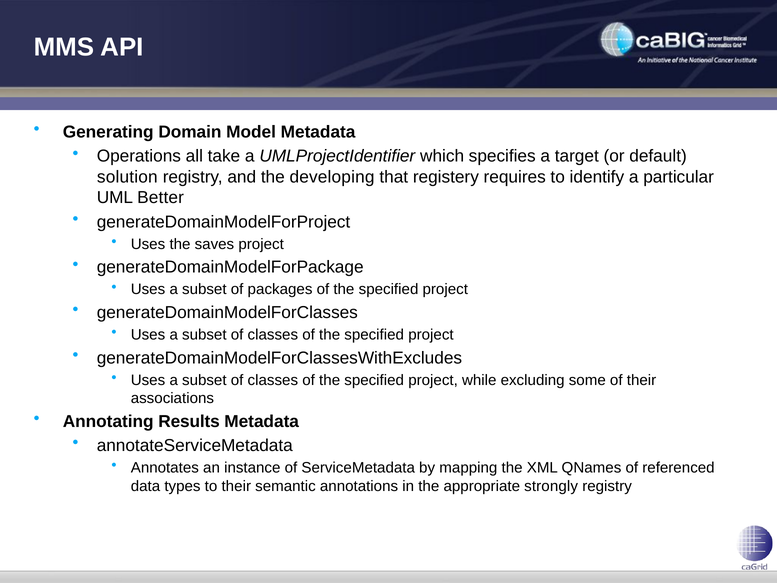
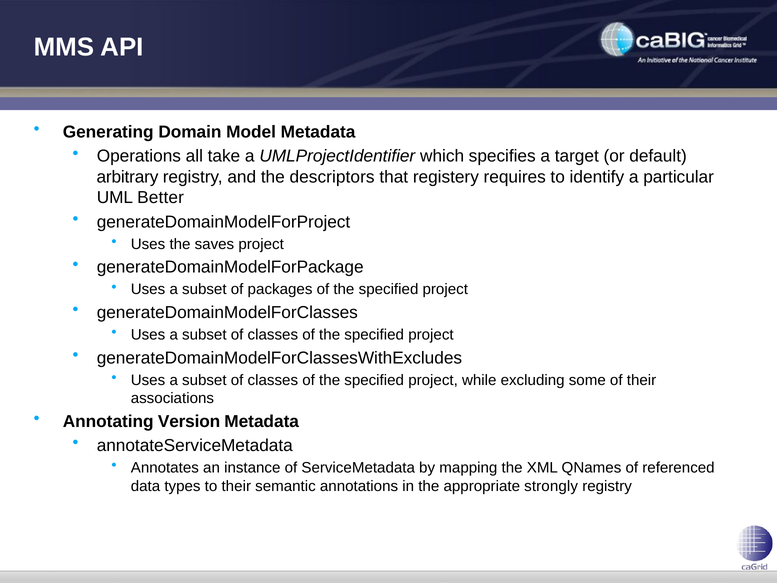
solution: solution -> arbitrary
developing: developing -> descriptors
Results: Results -> Version
